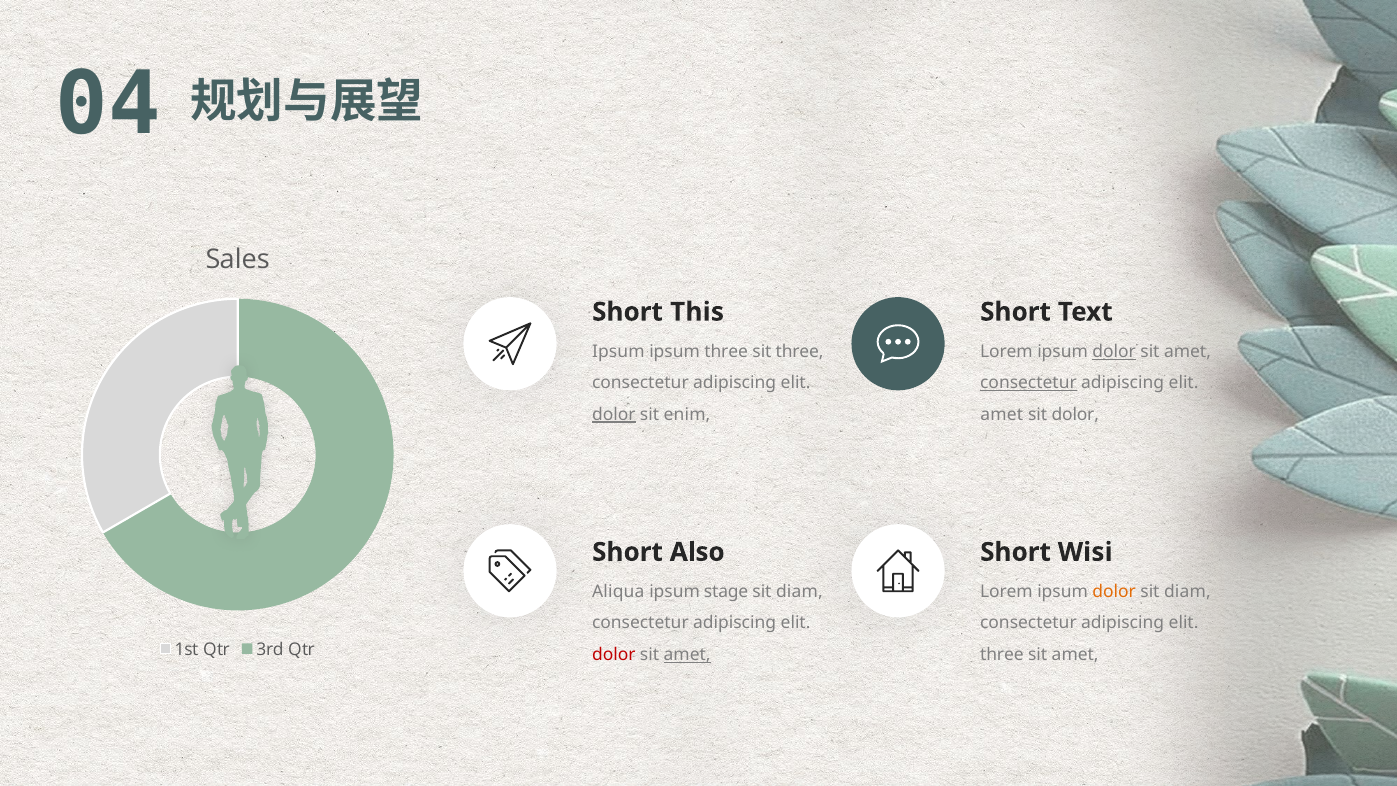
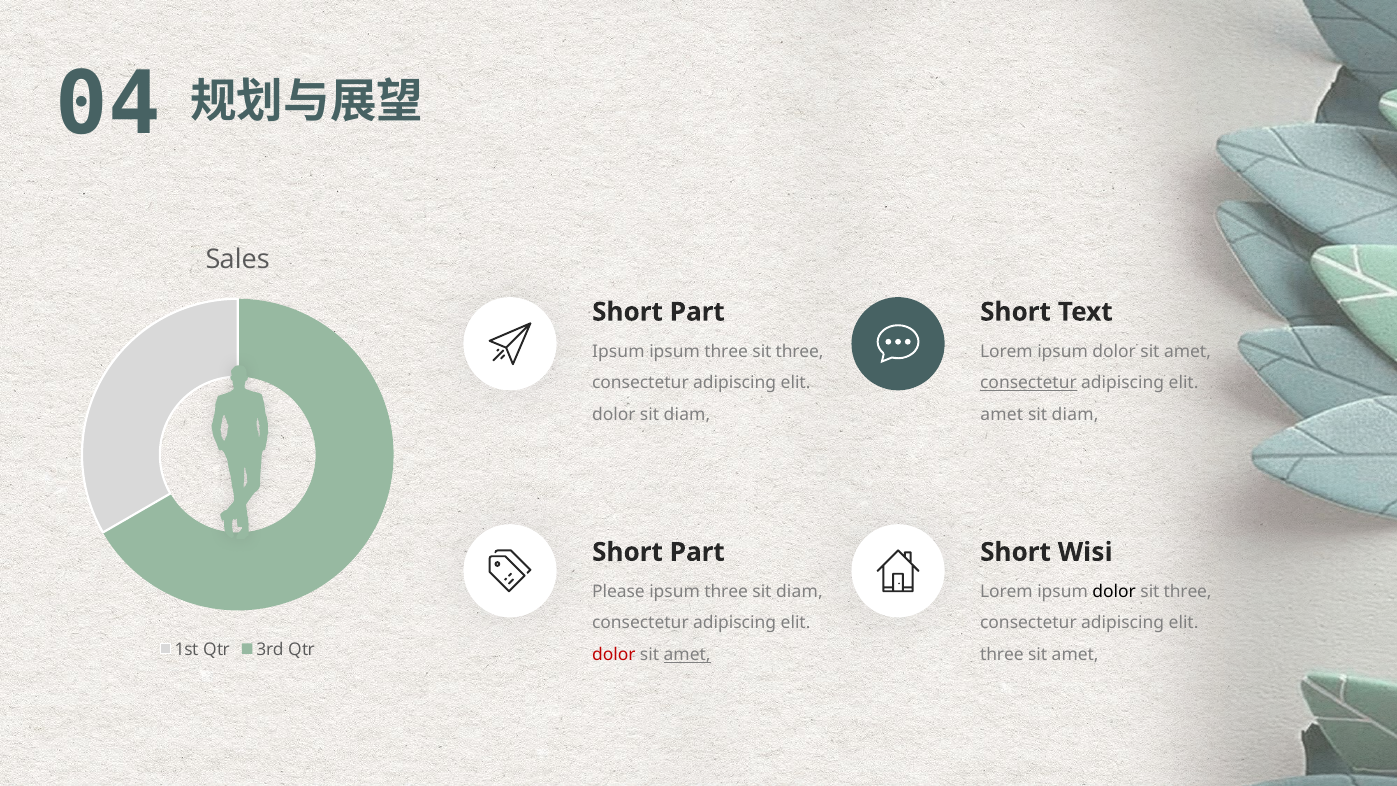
This at (697, 312): This -> Part
dolor at (1114, 352) underline: present -> none
dolor at (614, 414) underline: present -> none
enim at (687, 414): enim -> diam
dolor at (1075, 414): dolor -> diam
Also at (697, 552): Also -> Part
Aliqua: Aliqua -> Please
stage at (726, 592): stage -> three
dolor at (1114, 592) colour: orange -> black
diam at (1187, 592): diam -> three
